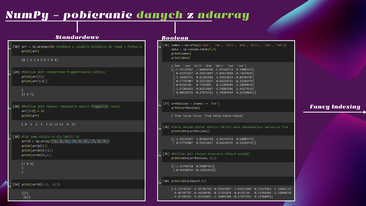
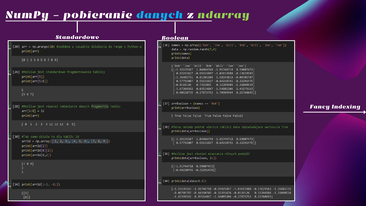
danych colour: light green -> light blue
